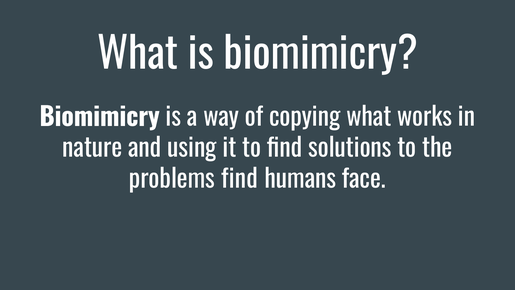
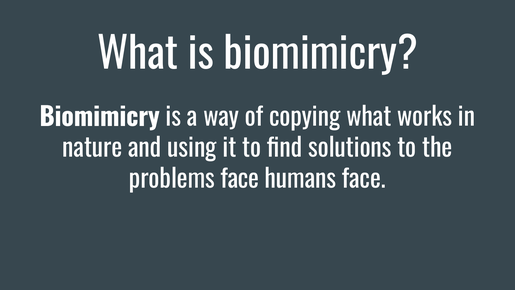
problems find: find -> face
